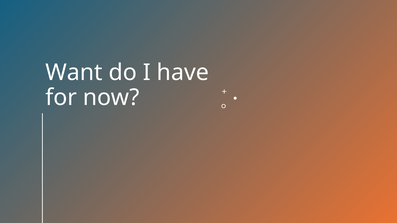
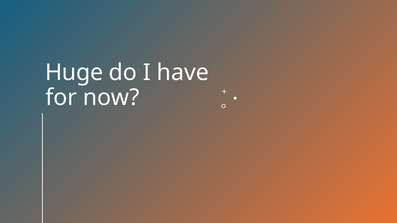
Want: Want -> Huge
